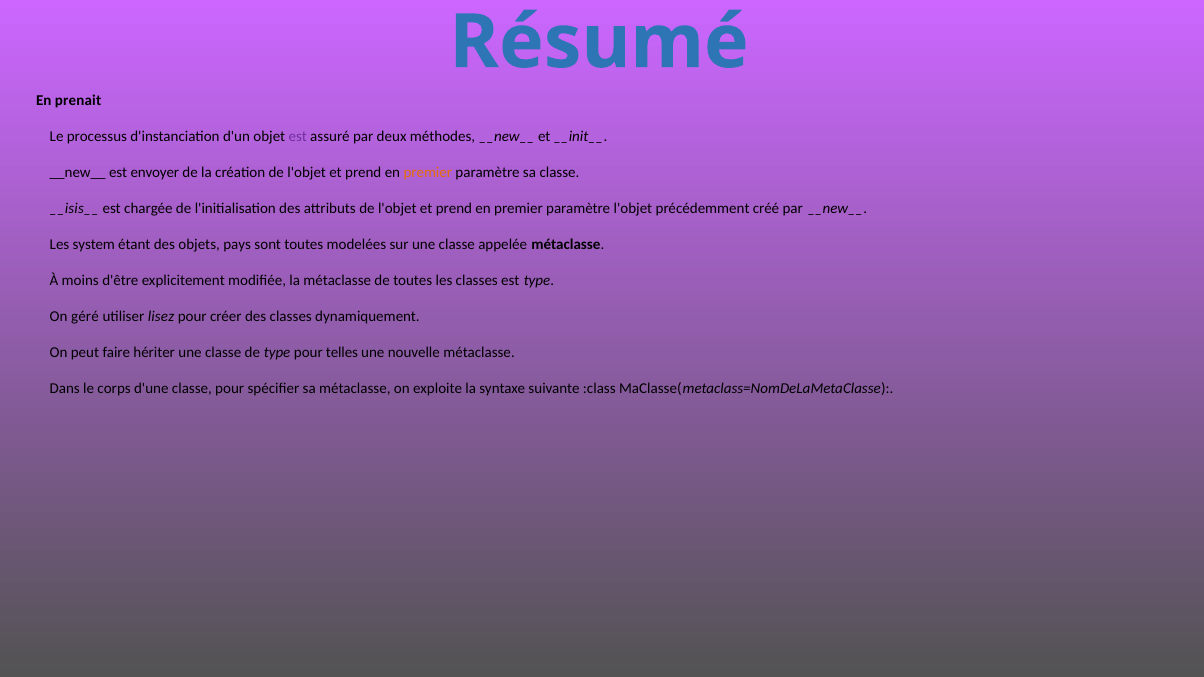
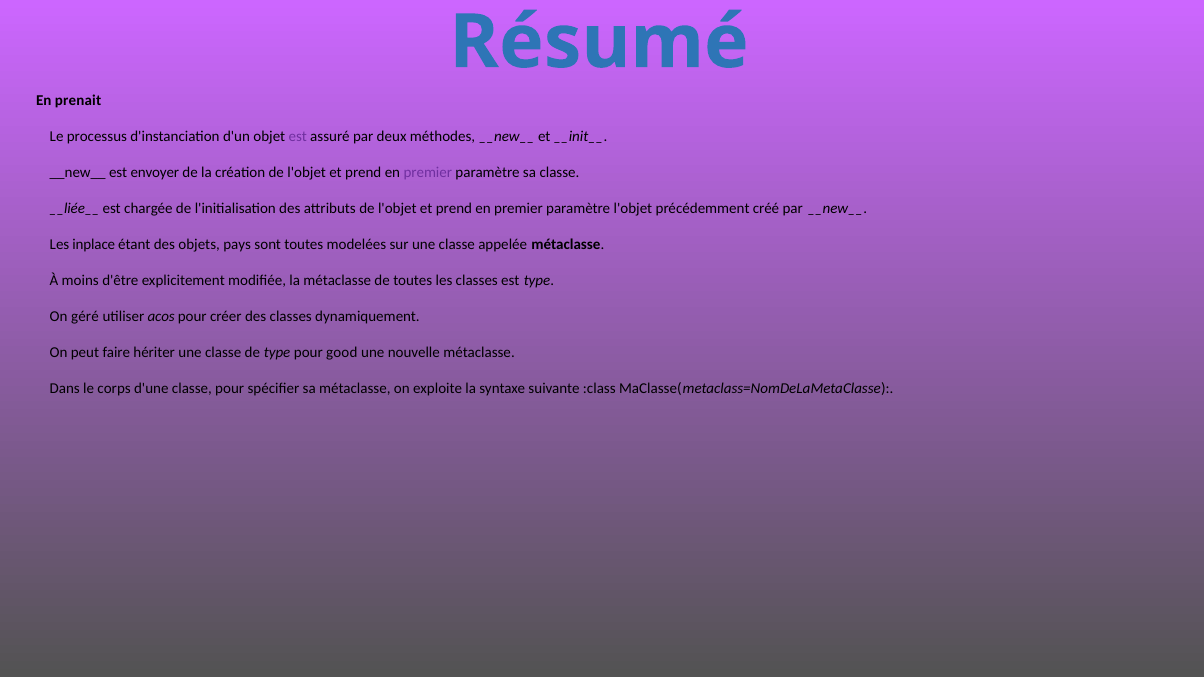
premier at (428, 172) colour: orange -> purple
__isis__: __isis__ -> __liée__
system: system -> inplace
lisez: lisez -> acos
telles: telles -> good
